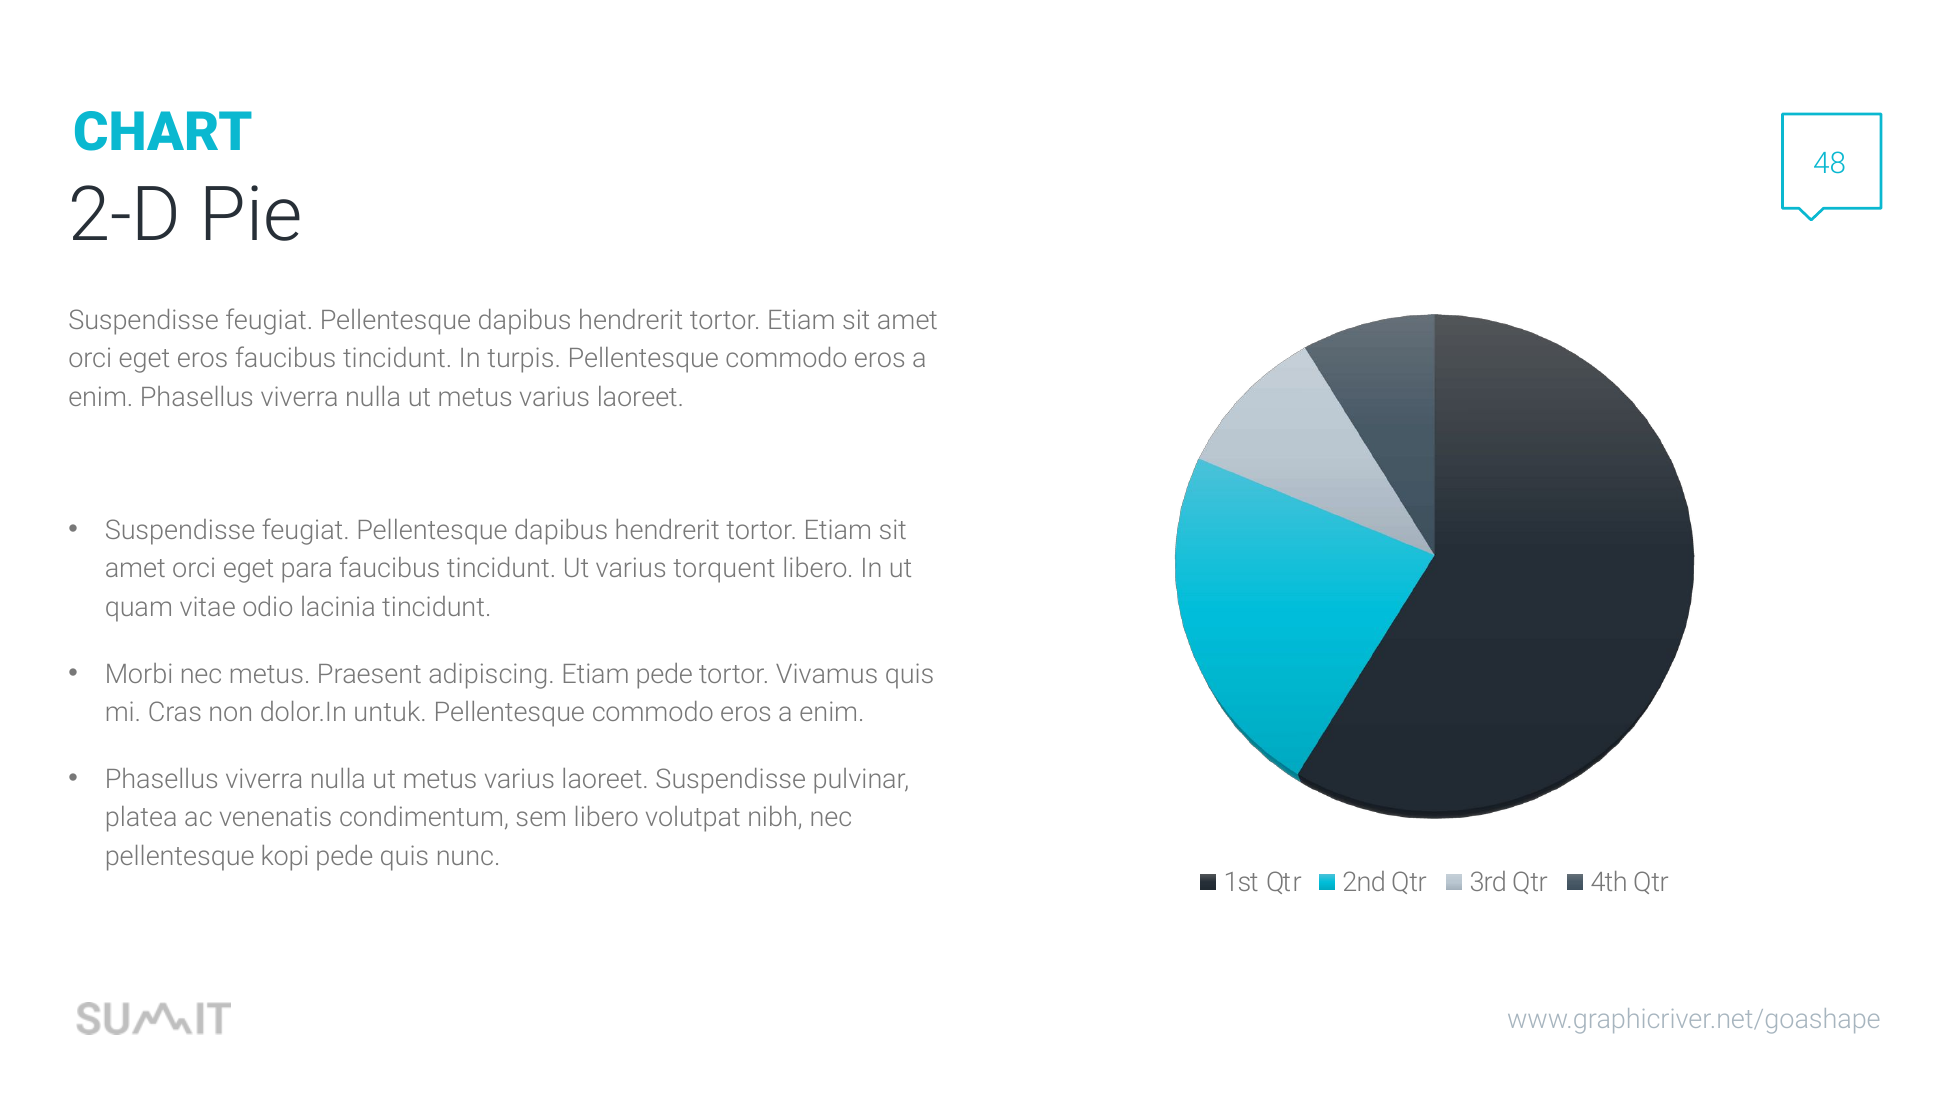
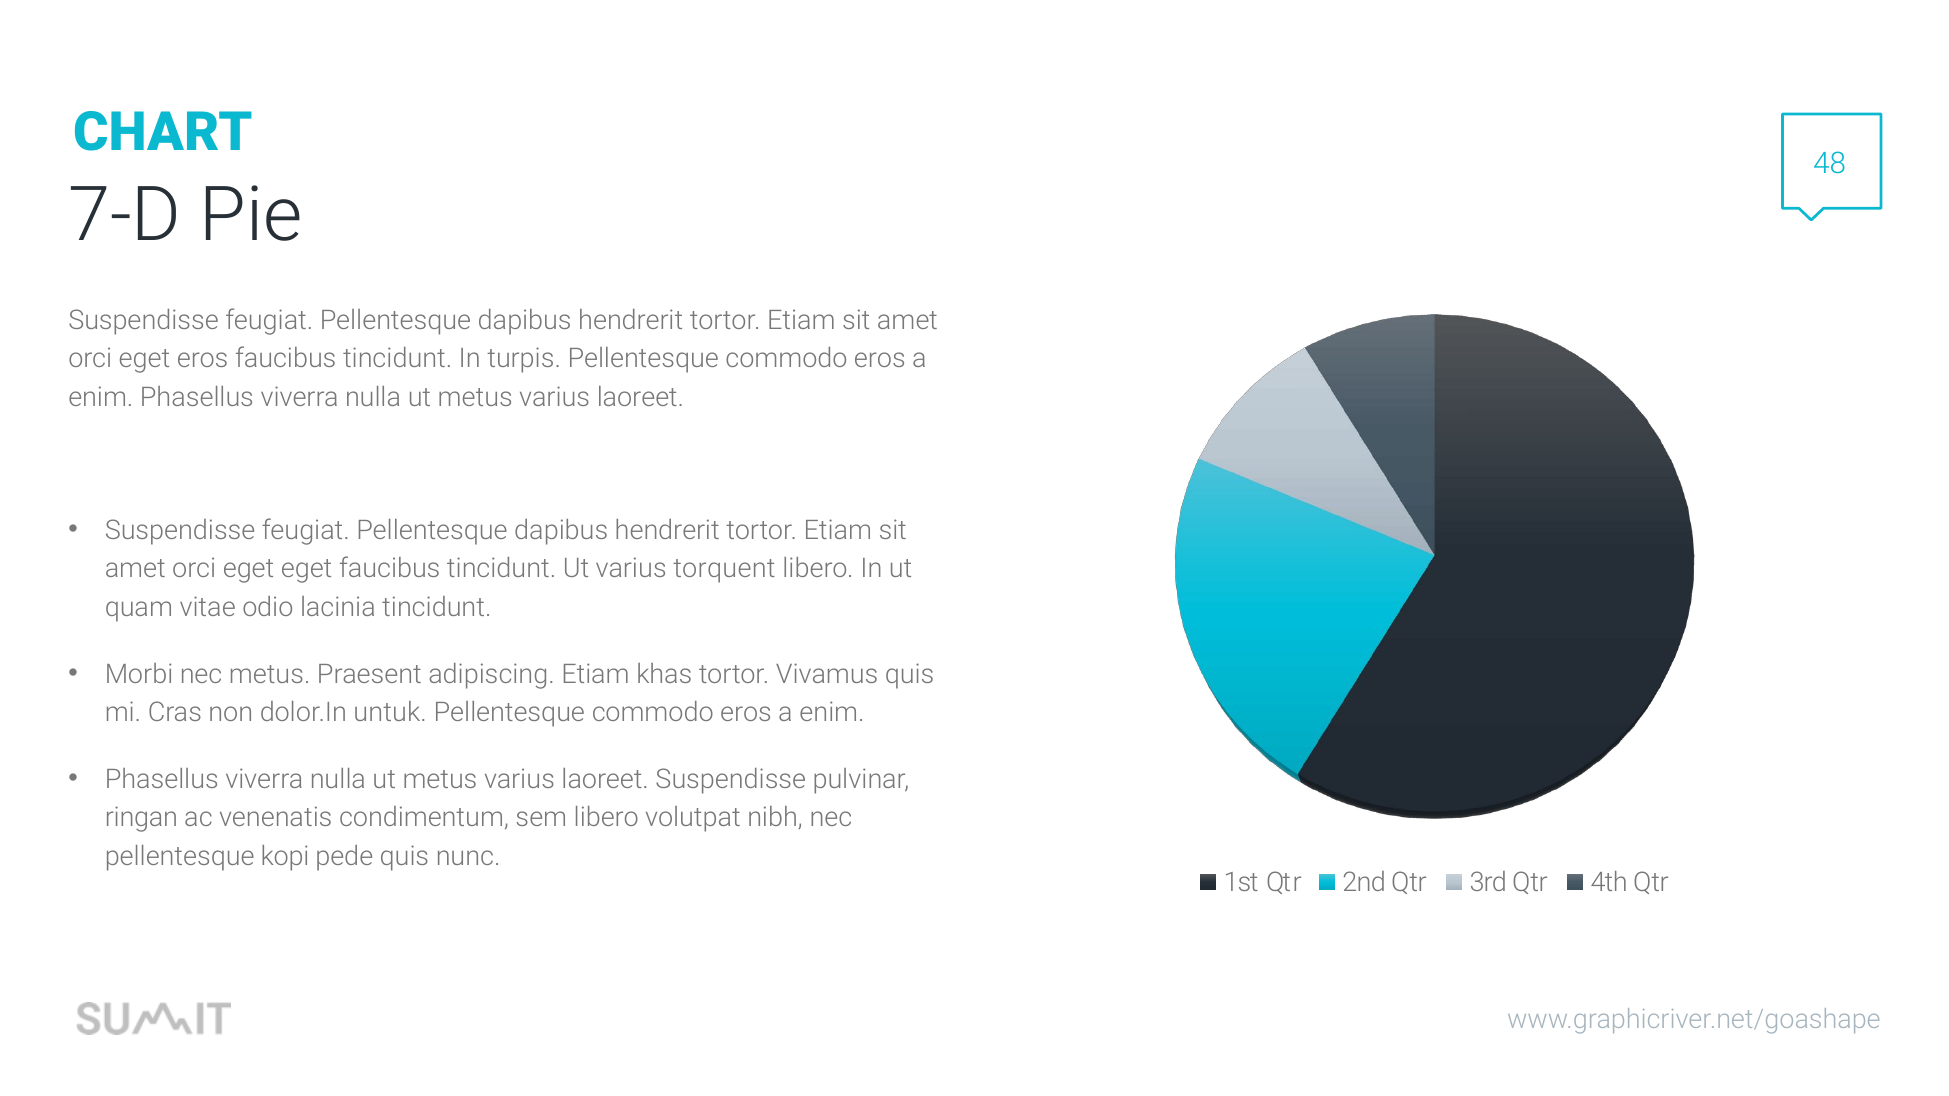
2-D: 2-D -> 7-D
eget para: para -> eget
Etiam pede: pede -> khas
platea: platea -> ringan
